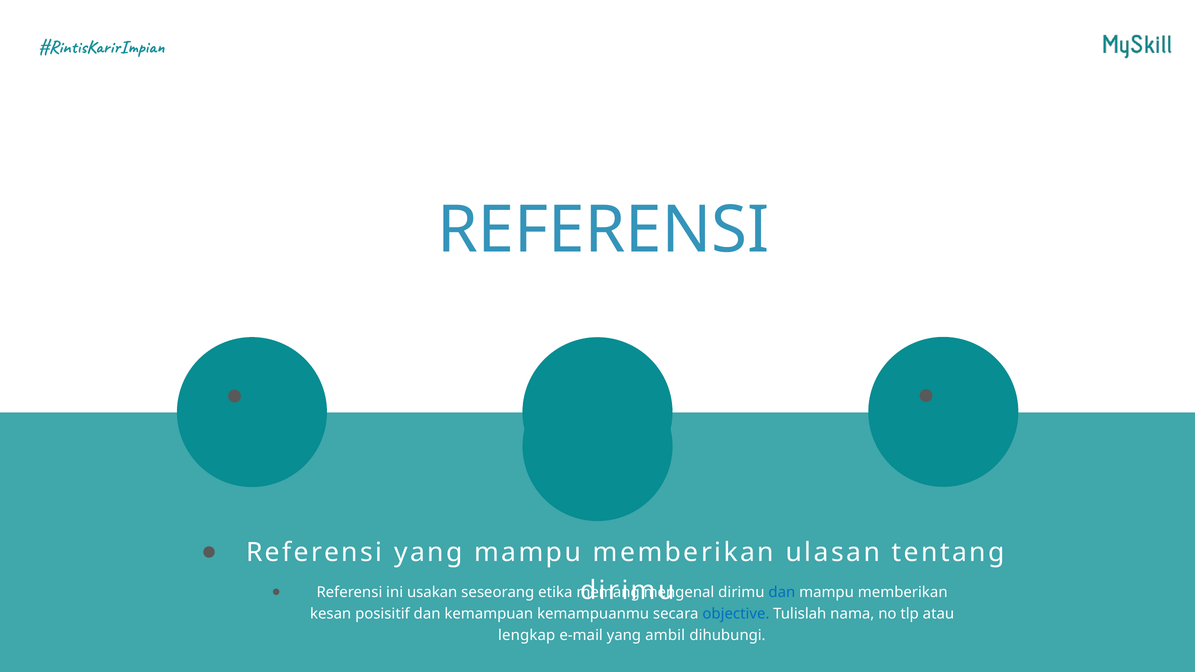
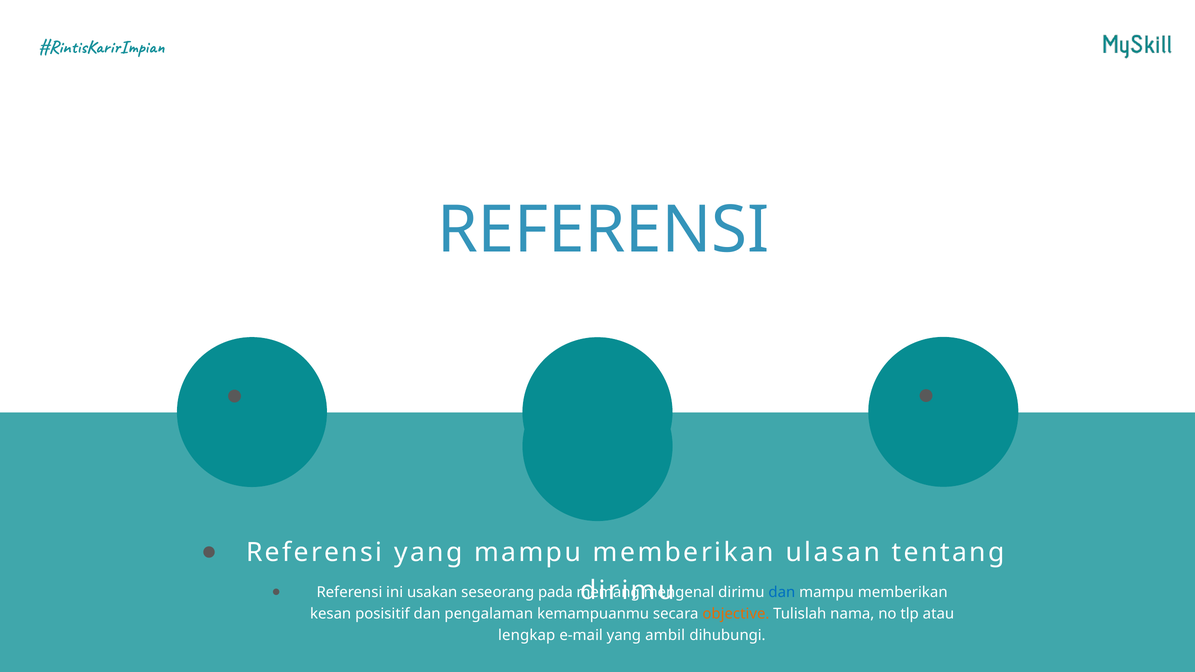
etika: etika -> pada
kemampuan: kemampuan -> pengalaman
objective colour: blue -> orange
